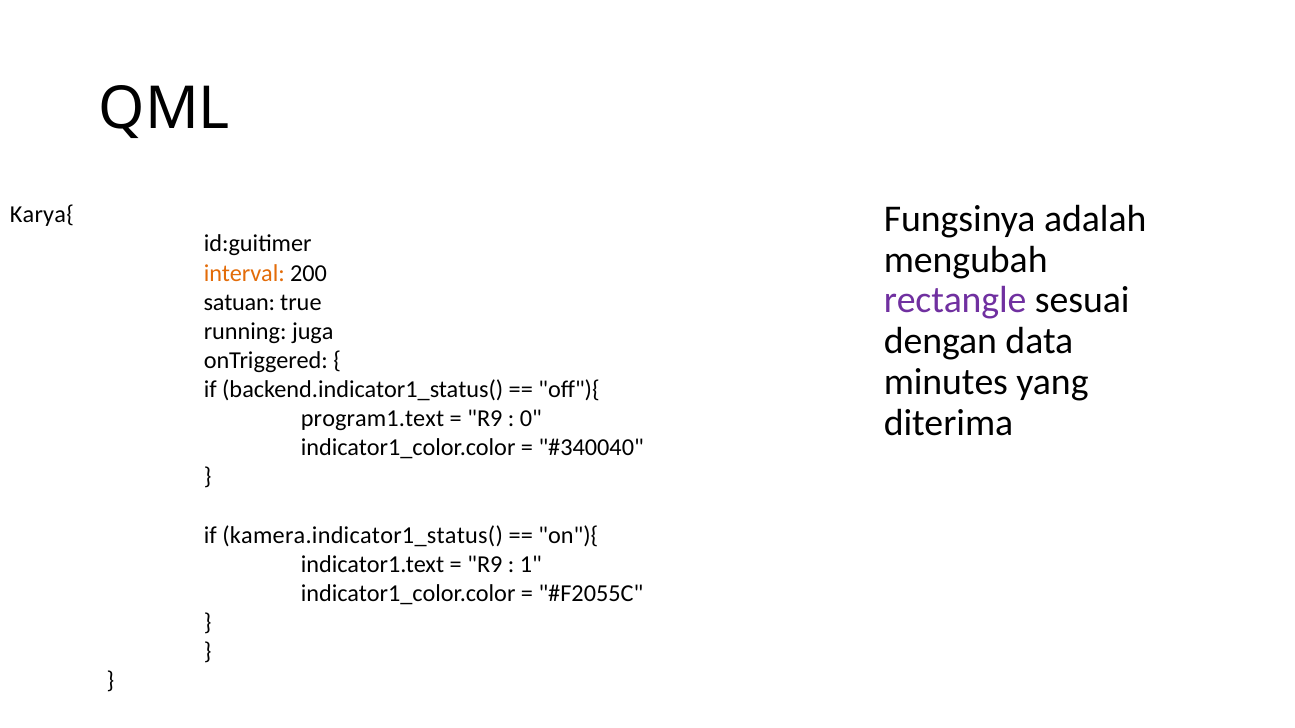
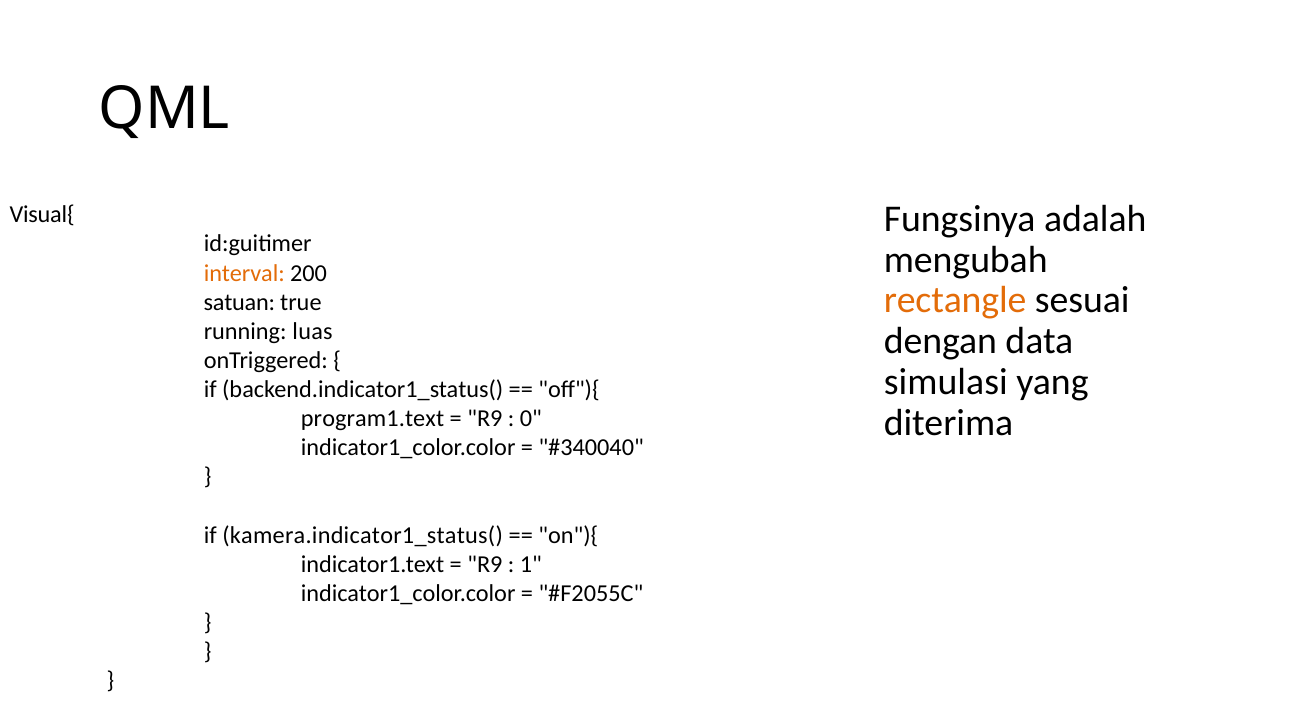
Karya{: Karya{ -> Visual{
rectangle colour: purple -> orange
juga: juga -> luas
minutes: minutes -> simulasi
